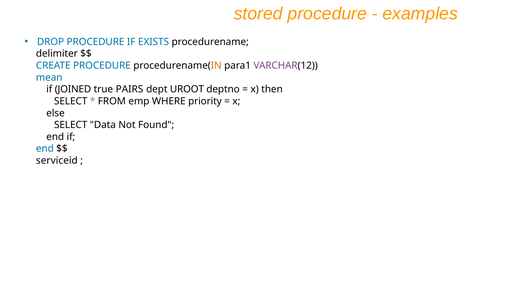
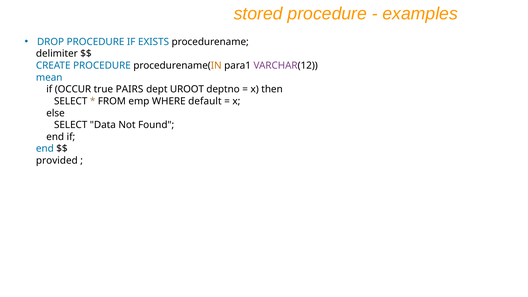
JOINED: JOINED -> OCCUR
priority: priority -> default
serviceid: serviceid -> provided
